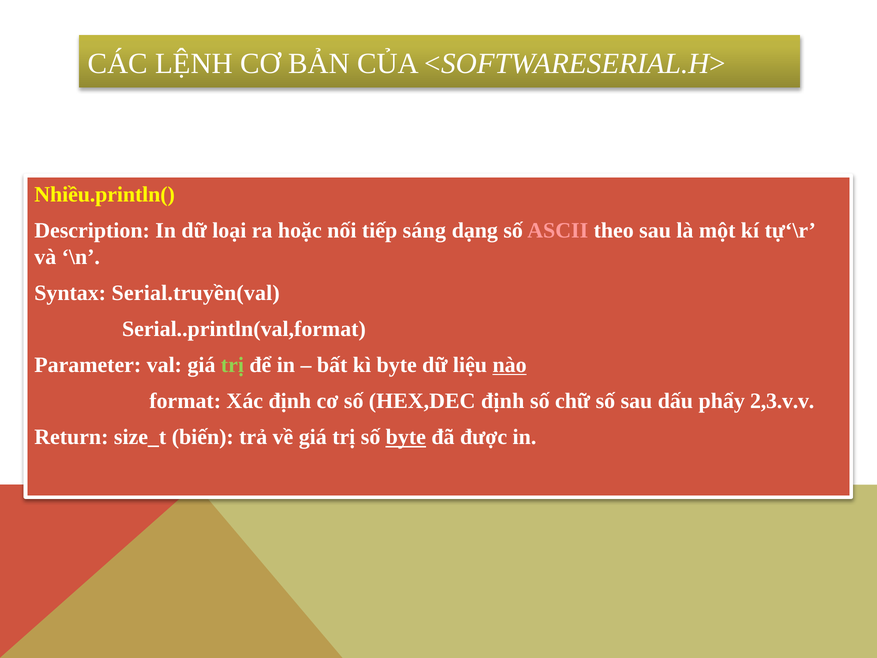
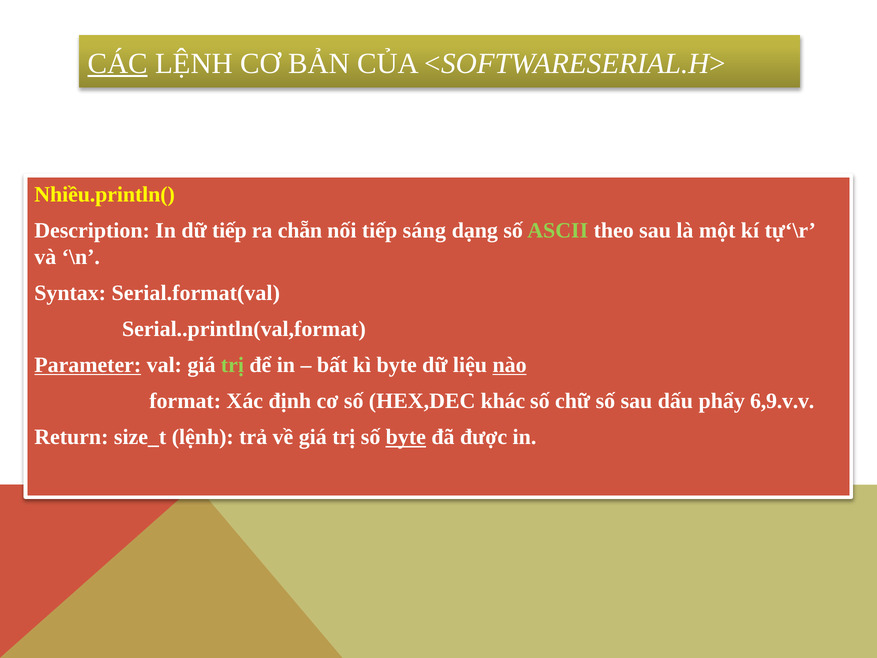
CÁC underline: none -> present
dữ loại: loại -> tiếp
hoặc: hoặc -> chẵn
ASCII colour: pink -> light green
Serial.truyền(val: Serial.truyền(val -> Serial.format(val
Parameter underline: none -> present
HEX,DEC định: định -> khác
2,3.v.v: 2,3.v.v -> 6,9.v.v
size_t biến: biến -> lệnh
